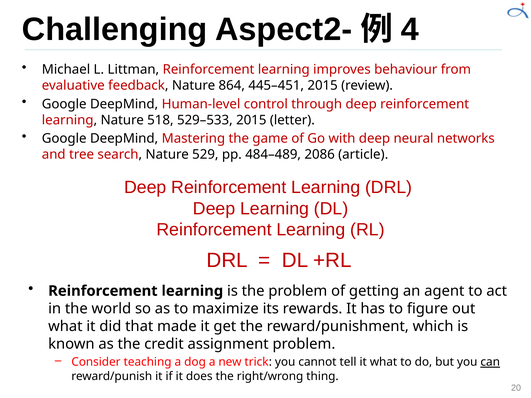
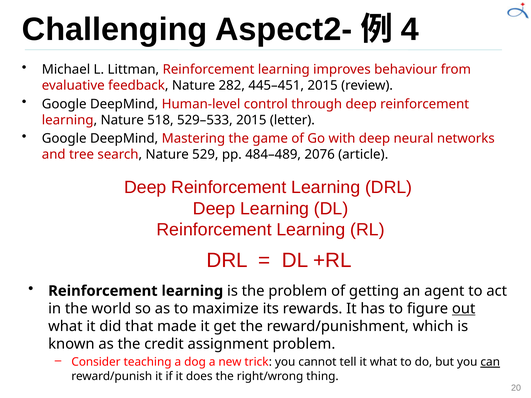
864: 864 -> 282
2086: 2086 -> 2076
out underline: none -> present
